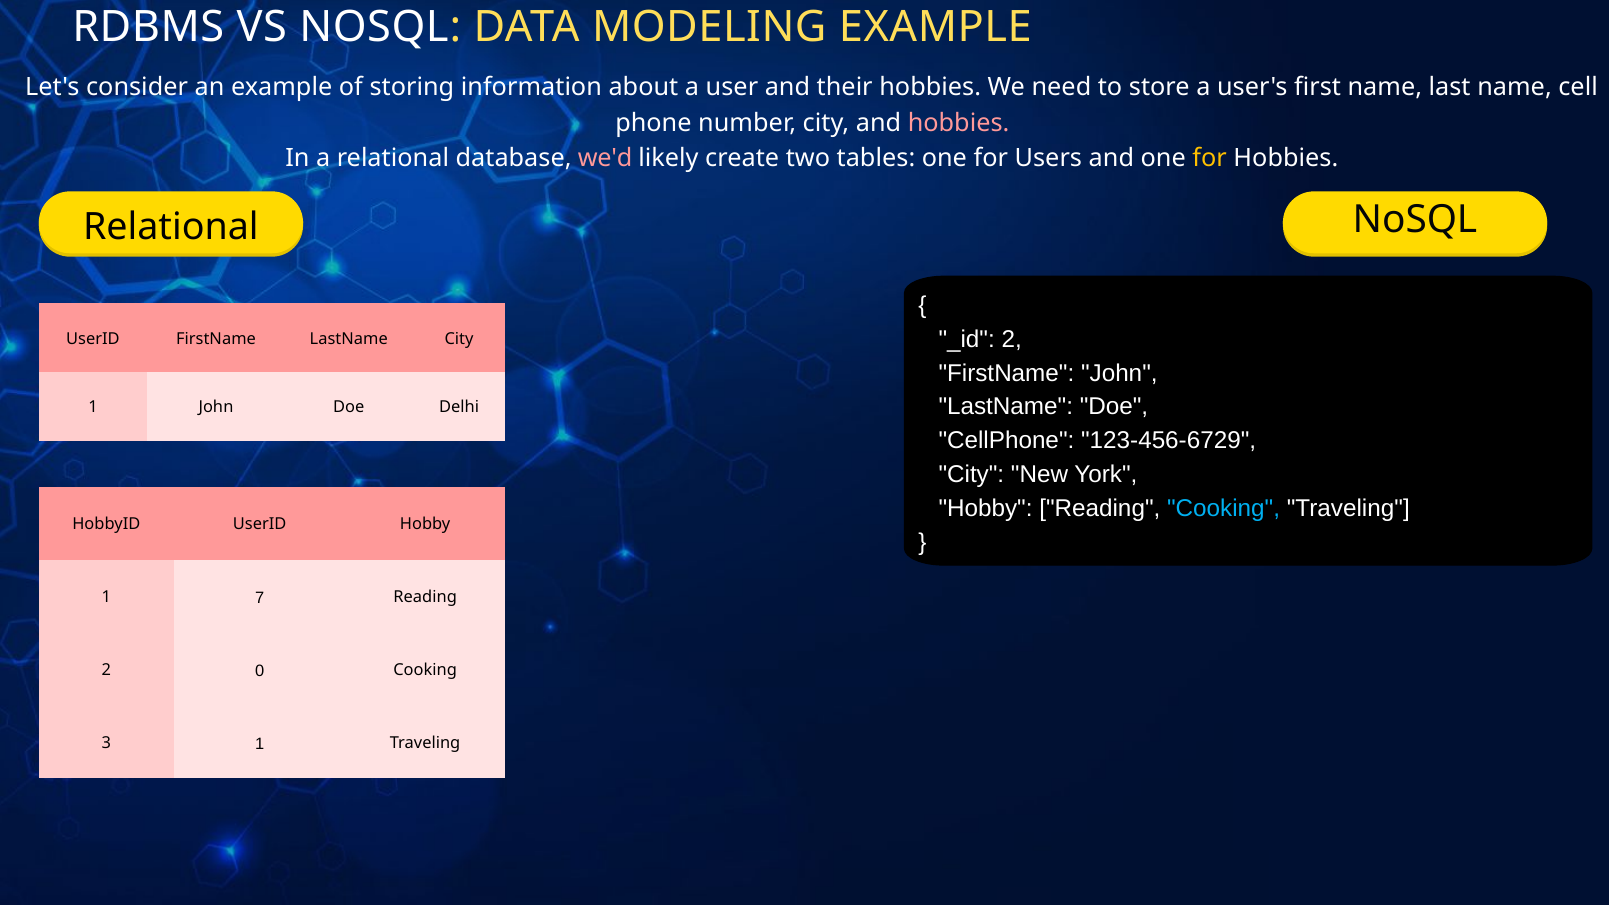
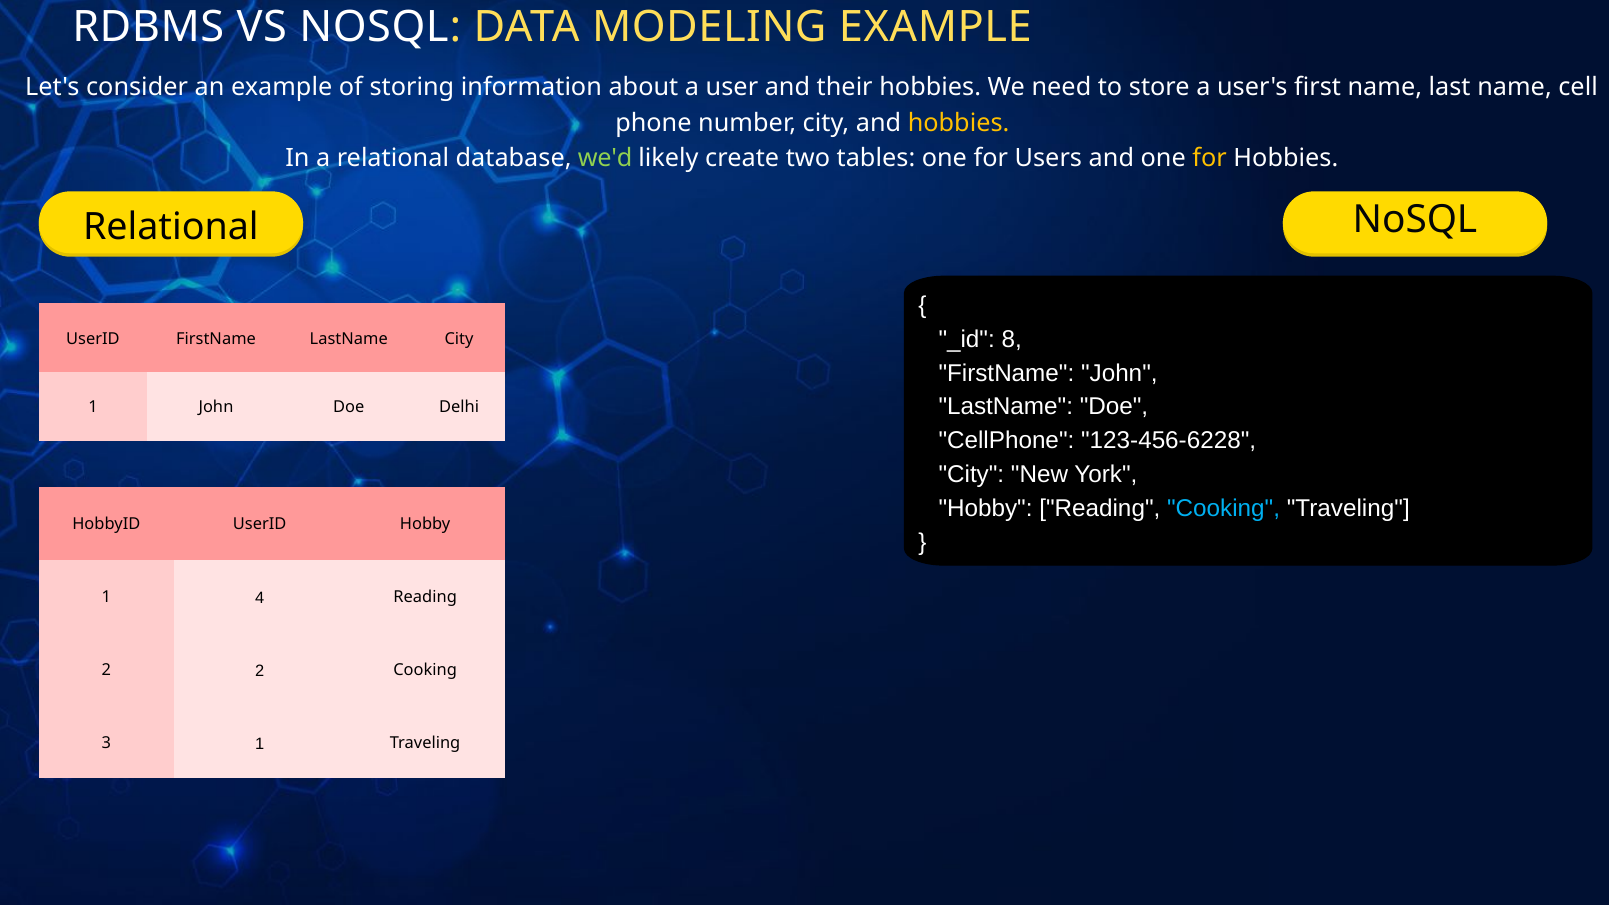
hobbies at (959, 123) colour: pink -> yellow
we'd colour: pink -> light green
_id 2: 2 -> 8
123-456-6729: 123-456-6729 -> 123-456-6228
7: 7 -> 4
2 0: 0 -> 2
